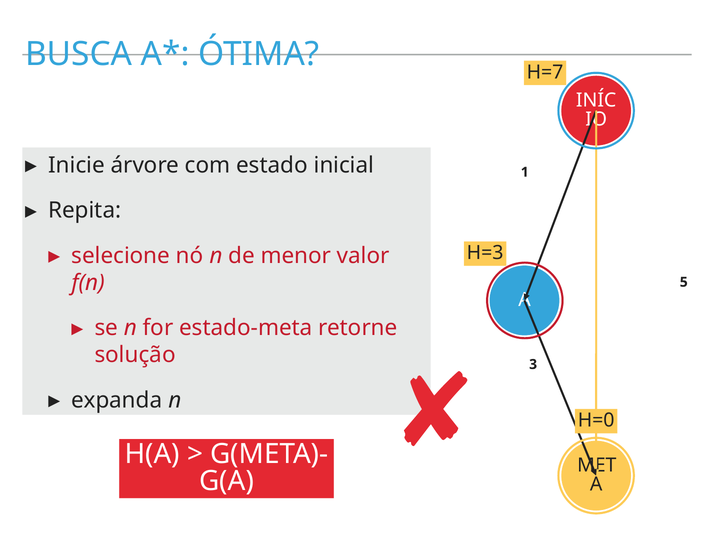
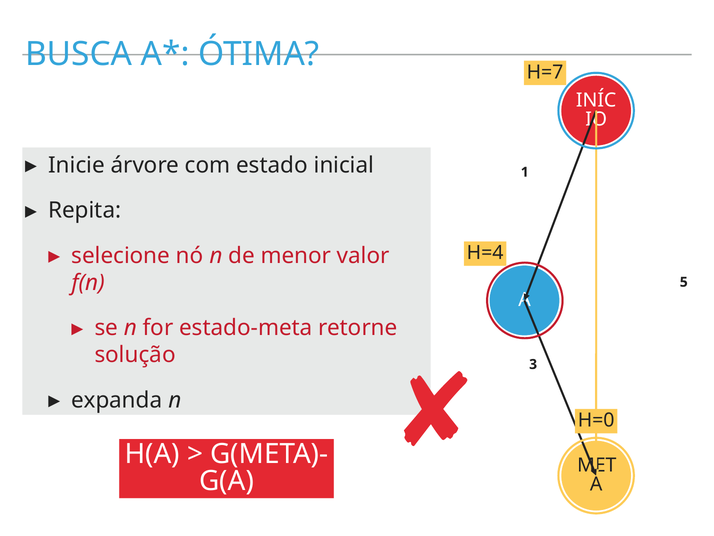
H=3: H=3 -> H=4
